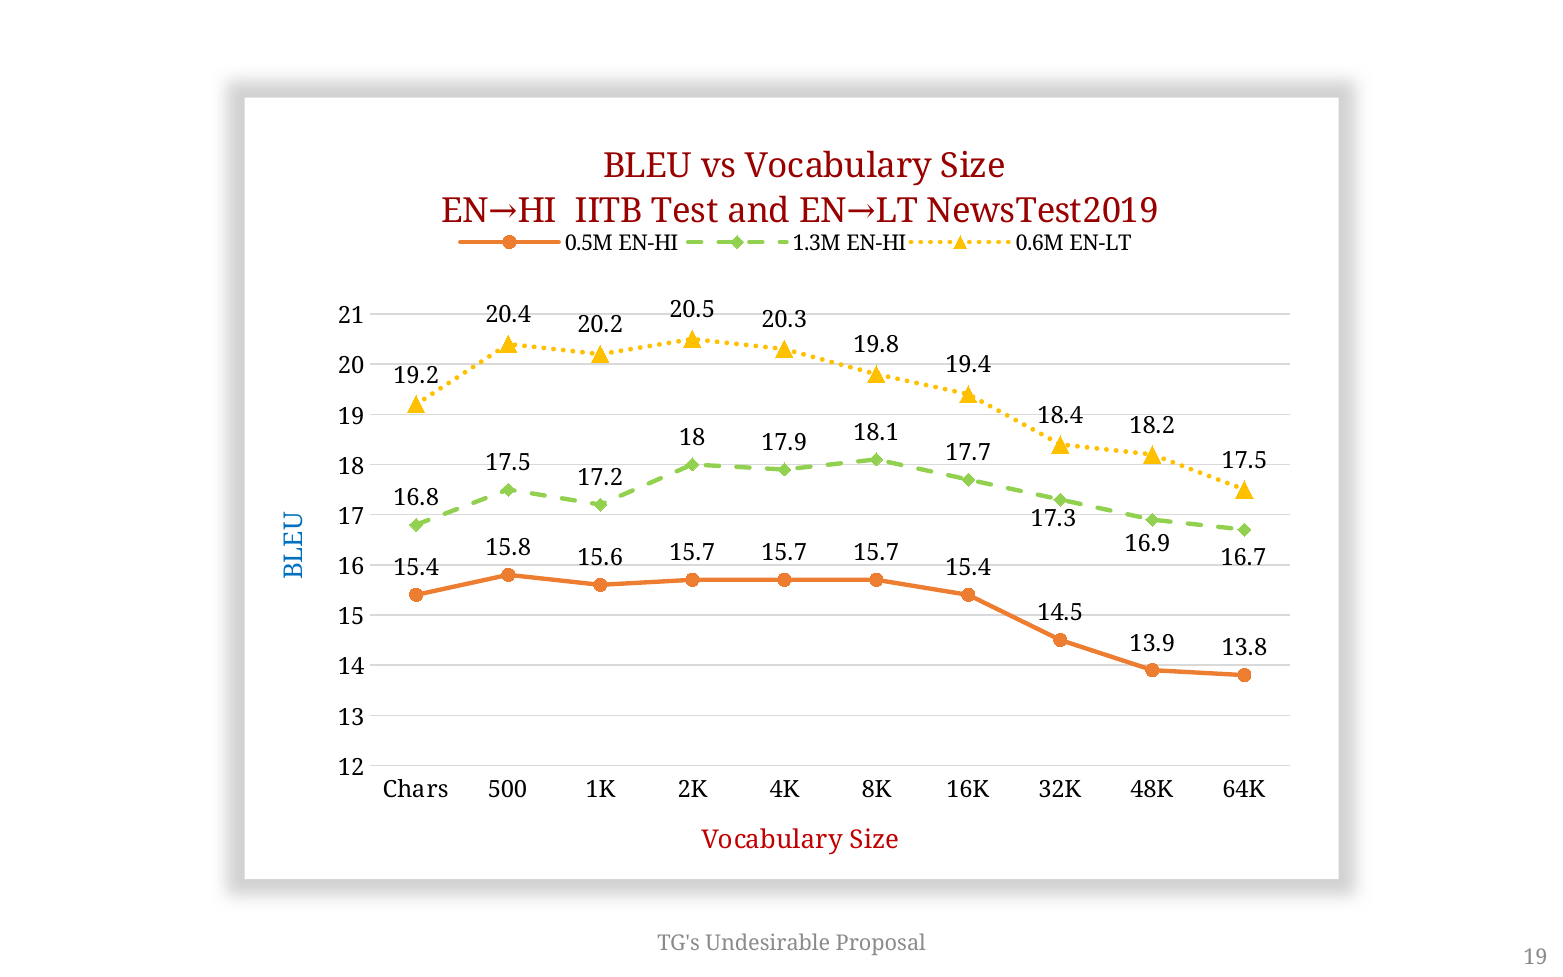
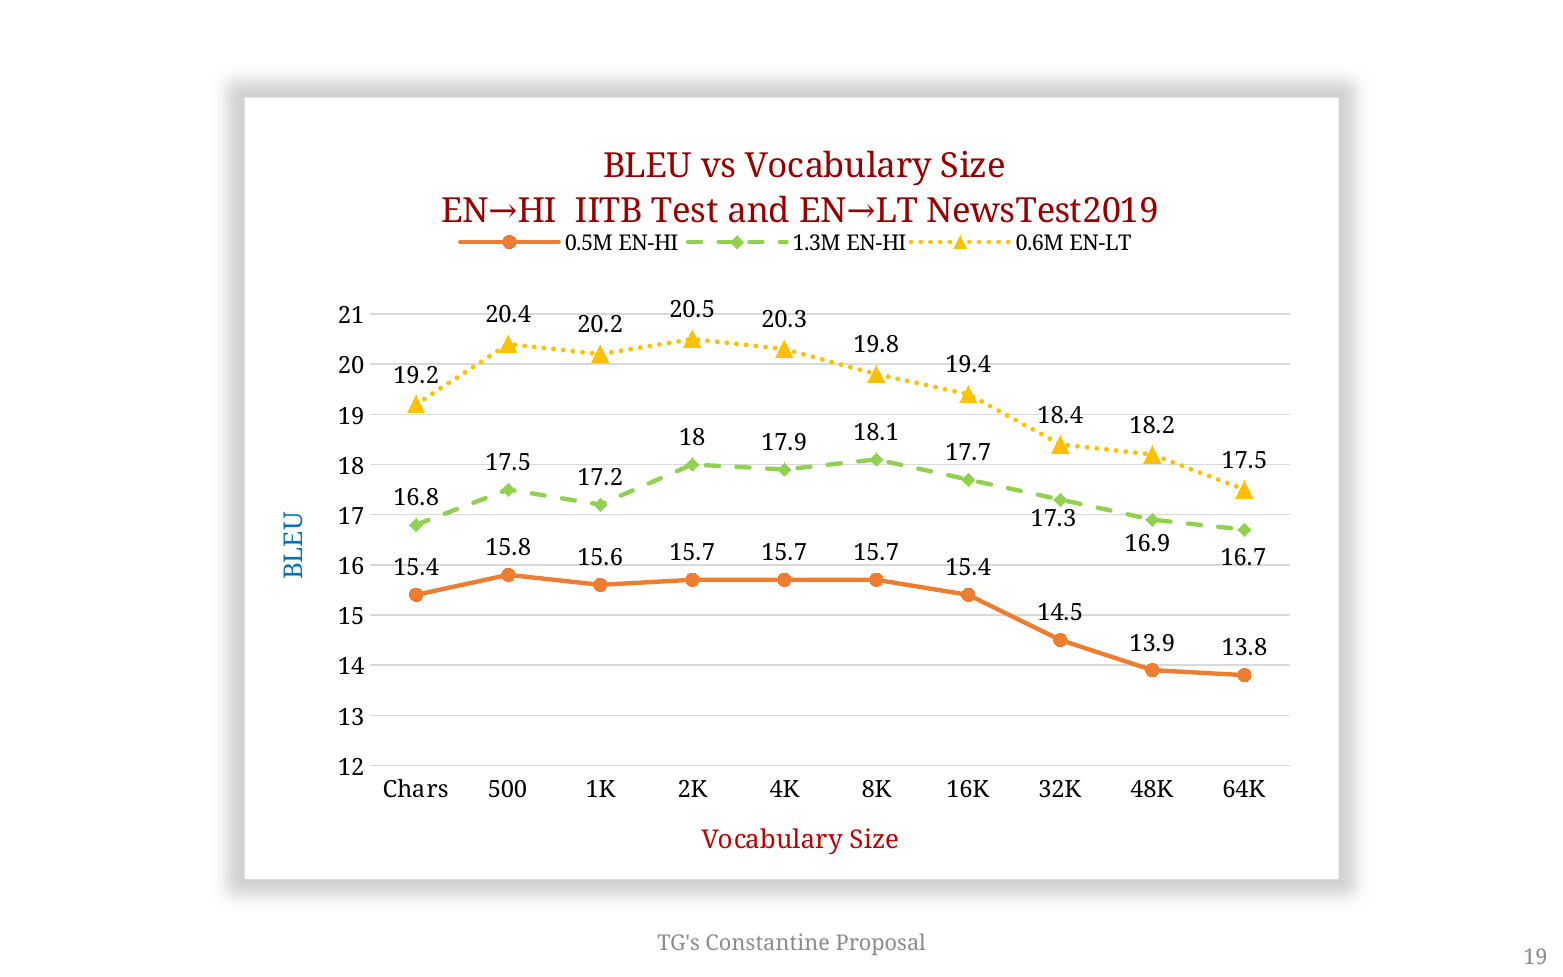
Undesirable: Undesirable -> Constantine
